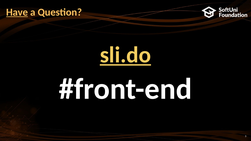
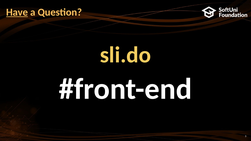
sli.do underline: present -> none
